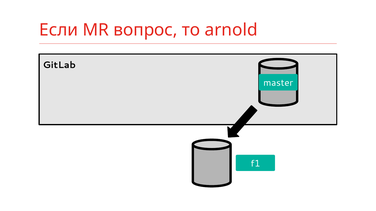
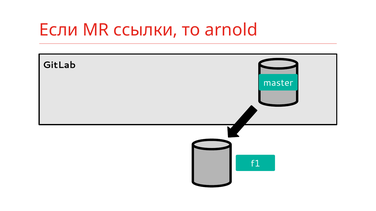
вопрос: вопрос -> ссылки
